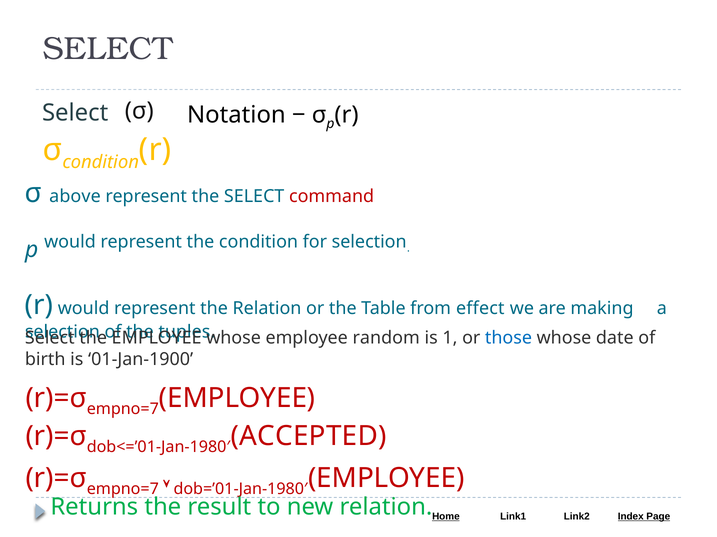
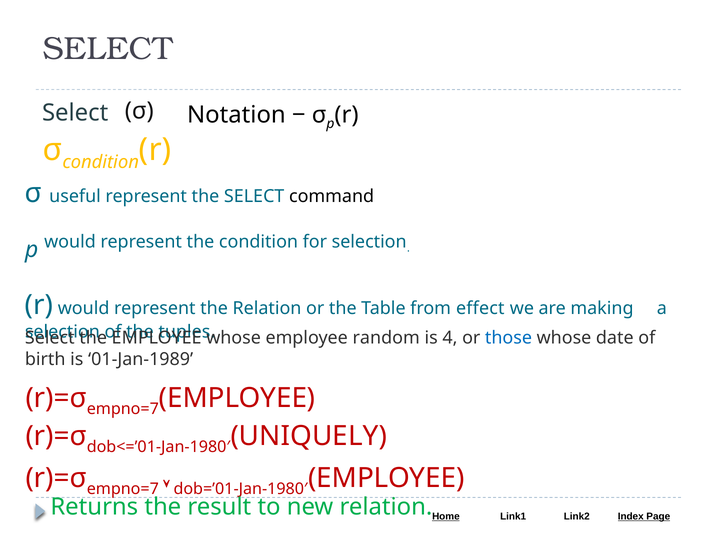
above: above -> useful
command colour: red -> black
1: 1 -> 4
01-Jan-1900: 01-Jan-1900 -> 01-Jan-1989
ACCEPTED: ACCEPTED -> UNIQUELY
